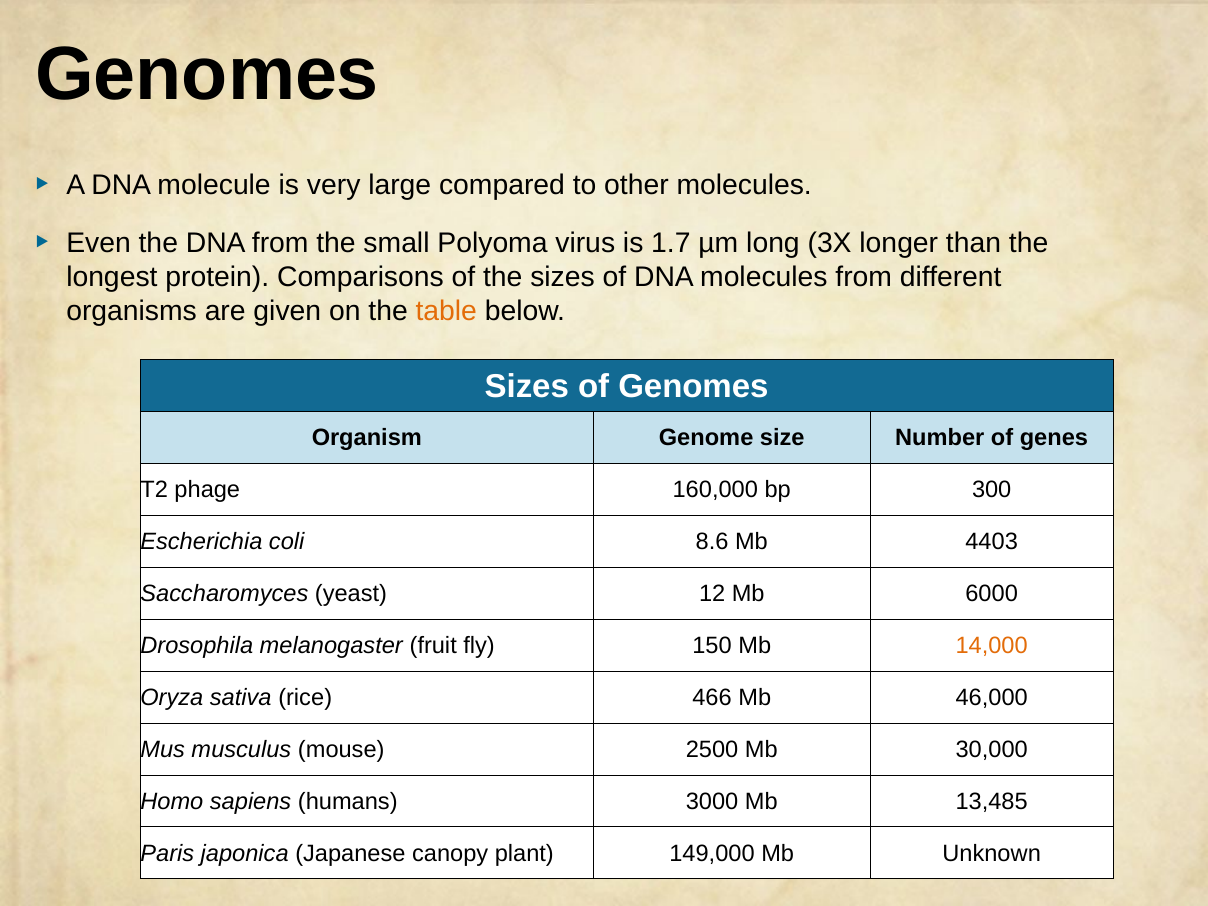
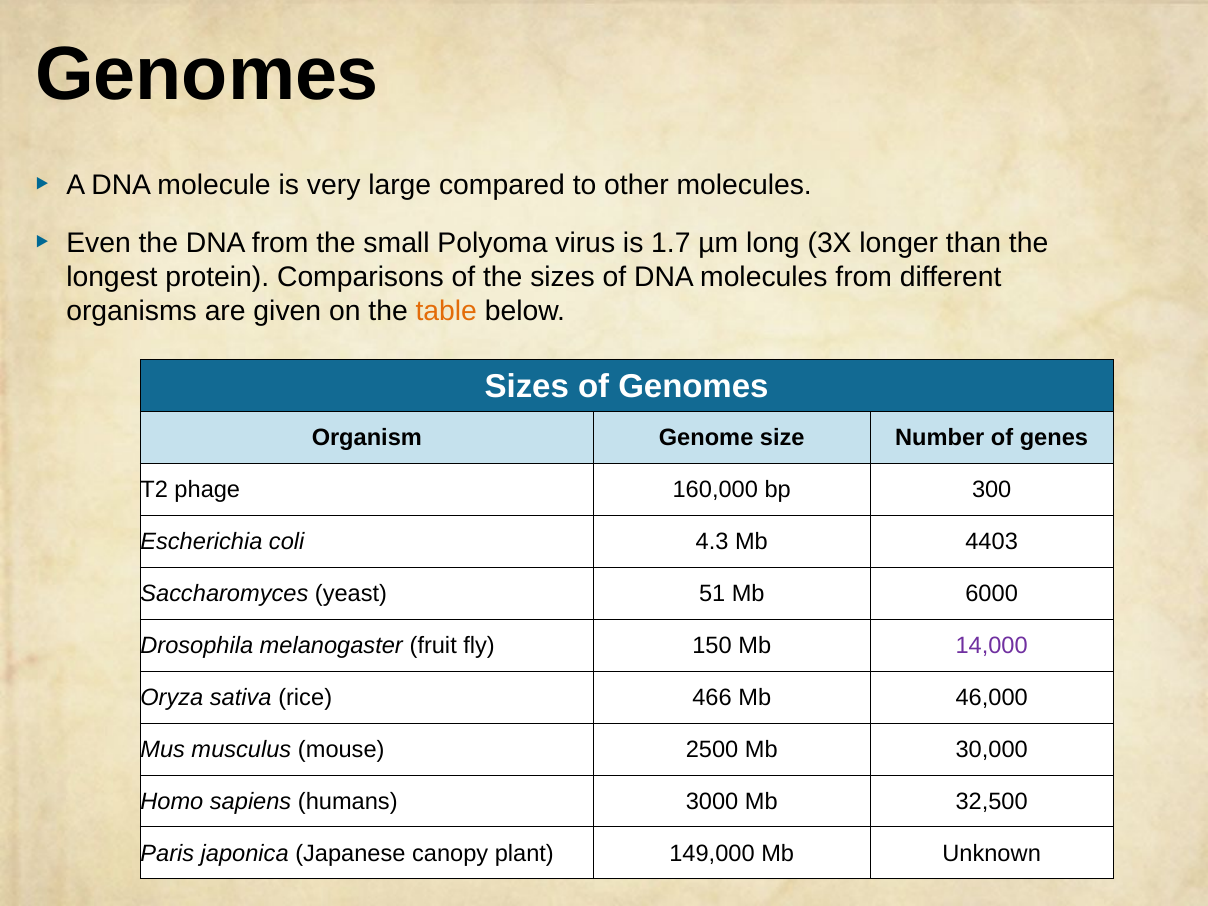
8.6: 8.6 -> 4.3
12: 12 -> 51
14,000 colour: orange -> purple
13,485: 13,485 -> 32,500
